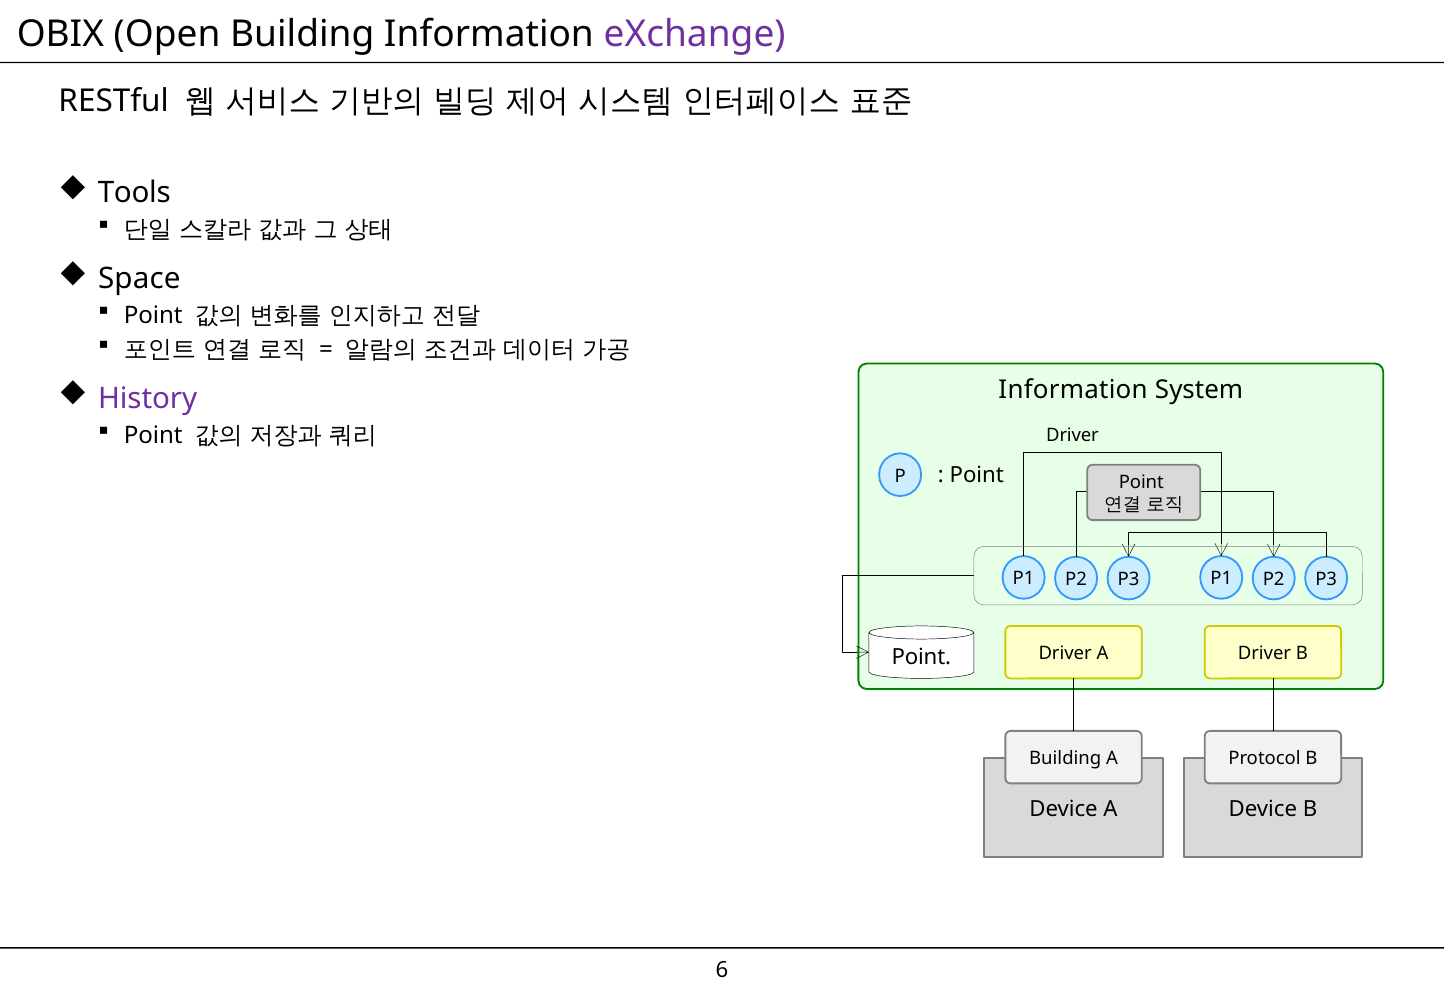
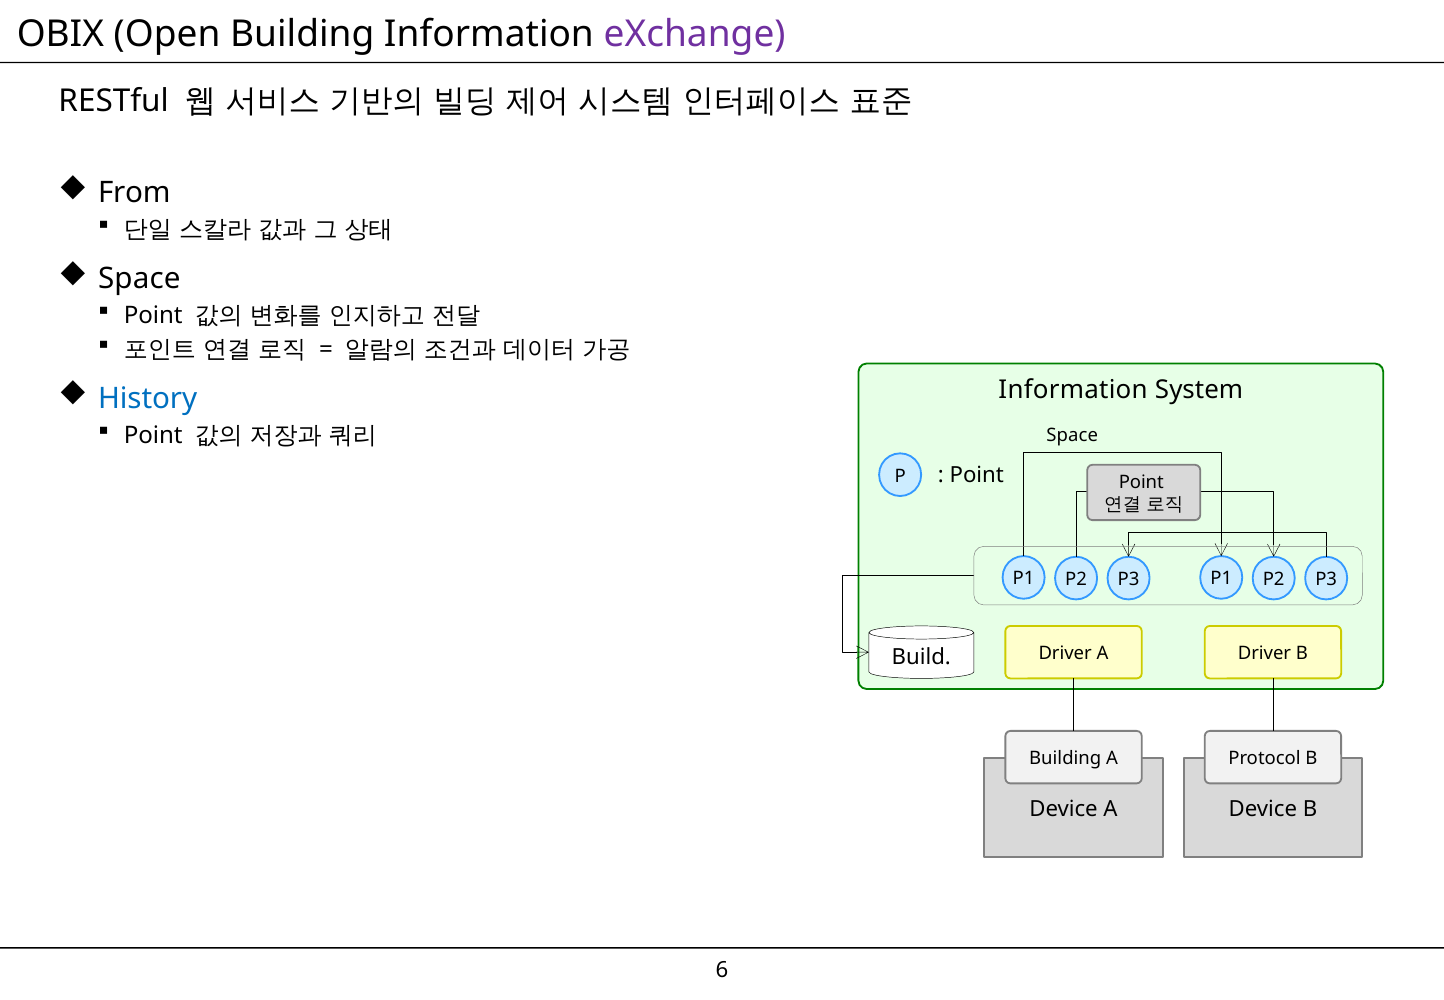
Tools: Tools -> From
History colour: purple -> blue
Driver at (1072, 435): Driver -> Space
Point at (921, 657): Point -> Build
